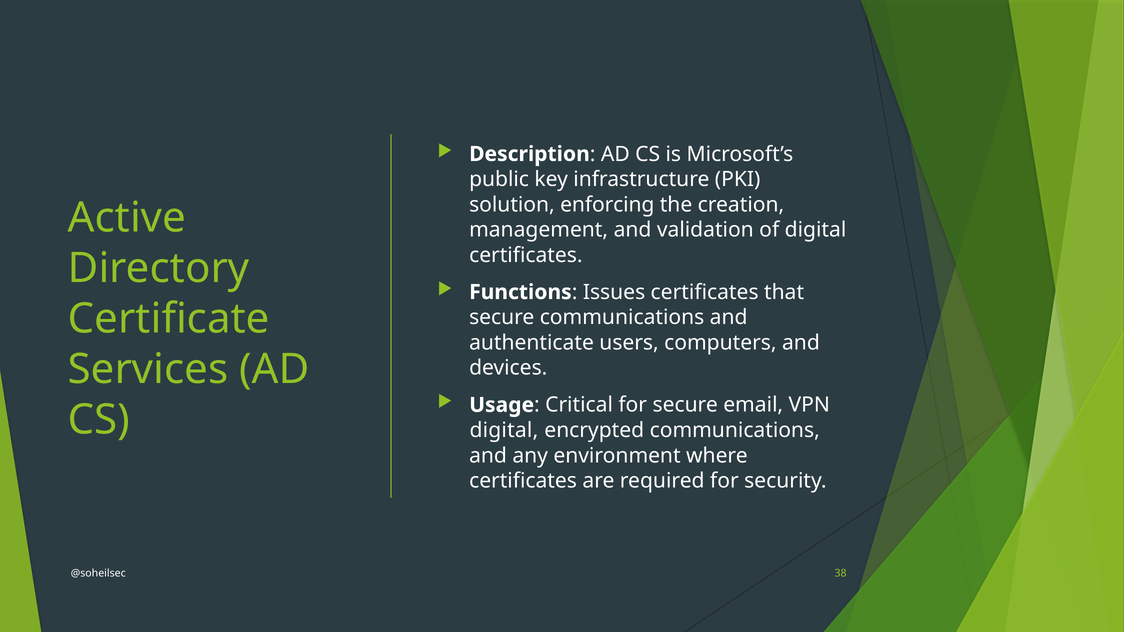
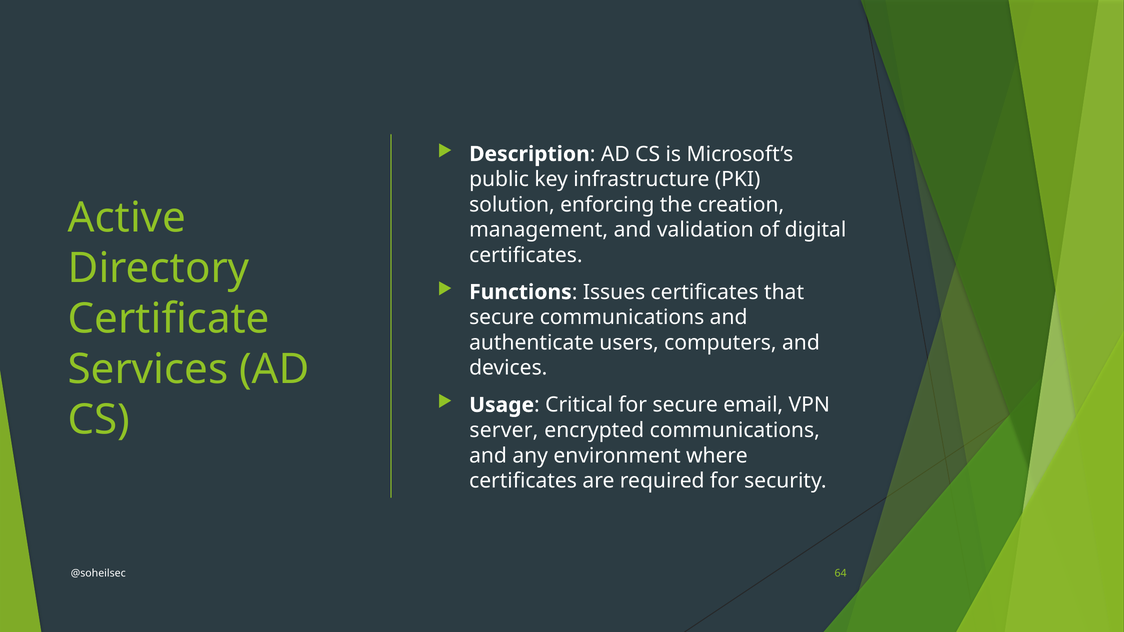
digital at (504, 430): digital -> server
38: 38 -> 64
